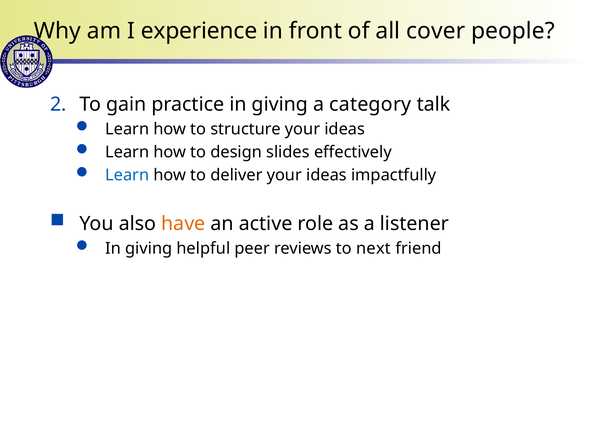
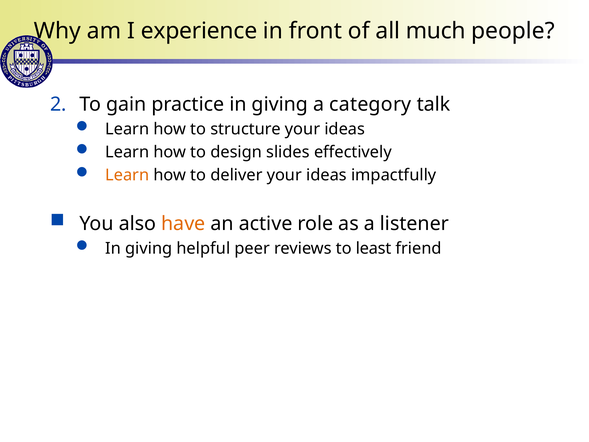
cover: cover -> much
Learn at (127, 175) colour: blue -> orange
next: next -> least
